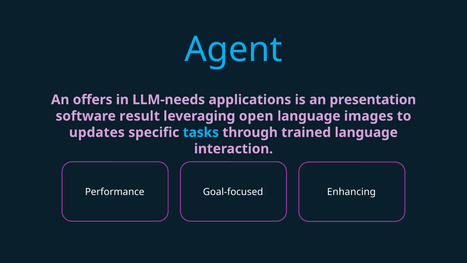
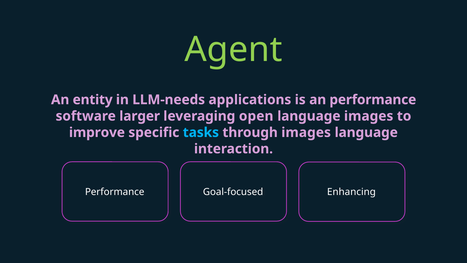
Agent colour: light blue -> light green
offers: offers -> entity
an presentation: presentation -> performance
result: result -> larger
updates: updates -> improve
through trained: trained -> images
